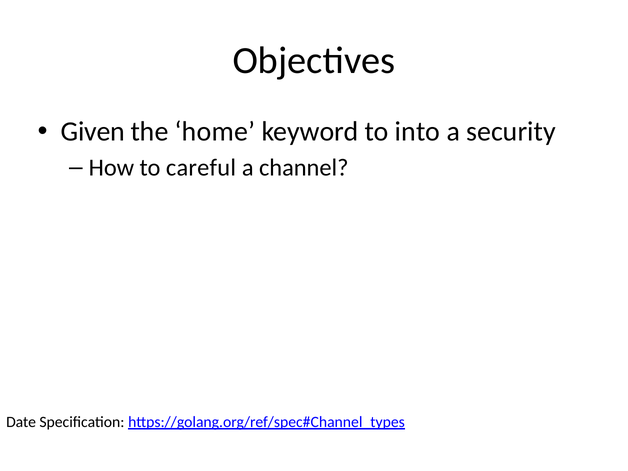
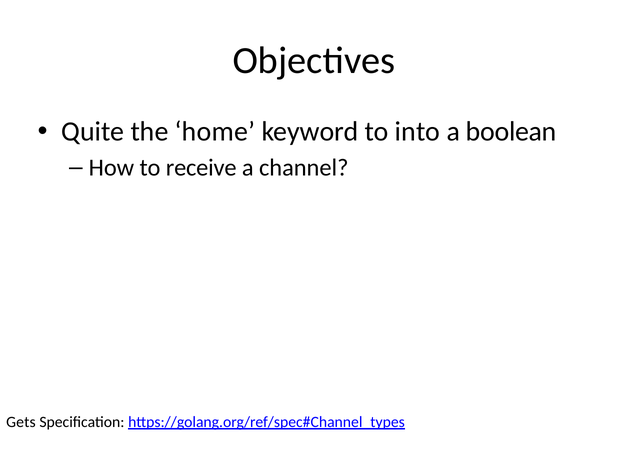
Given: Given -> Quite
security: security -> boolean
careful: careful -> receive
Date: Date -> Gets
